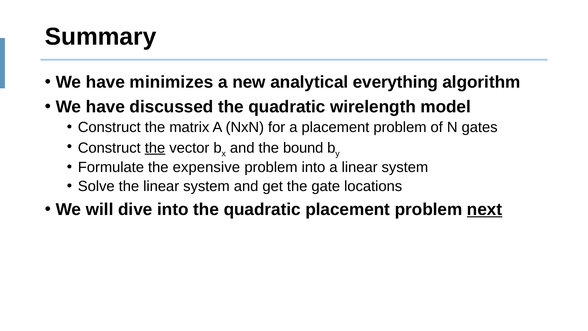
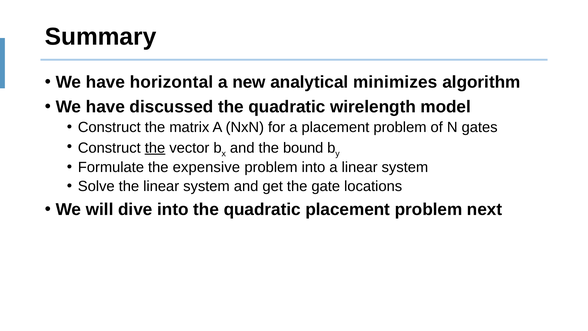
minimizes: minimizes -> horizontal
everything: everything -> minimizes
next underline: present -> none
